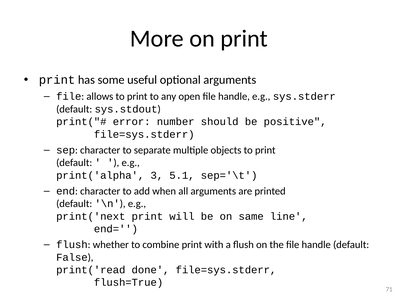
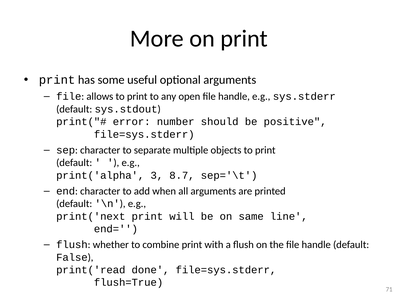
5.1: 5.1 -> 8.7
